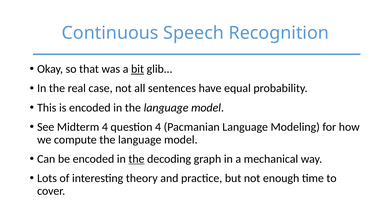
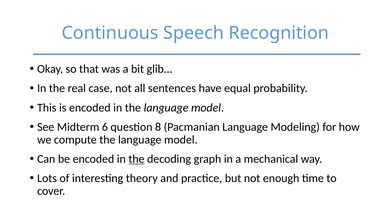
bit underline: present -> none
Midterm 4: 4 -> 6
question 4: 4 -> 8
